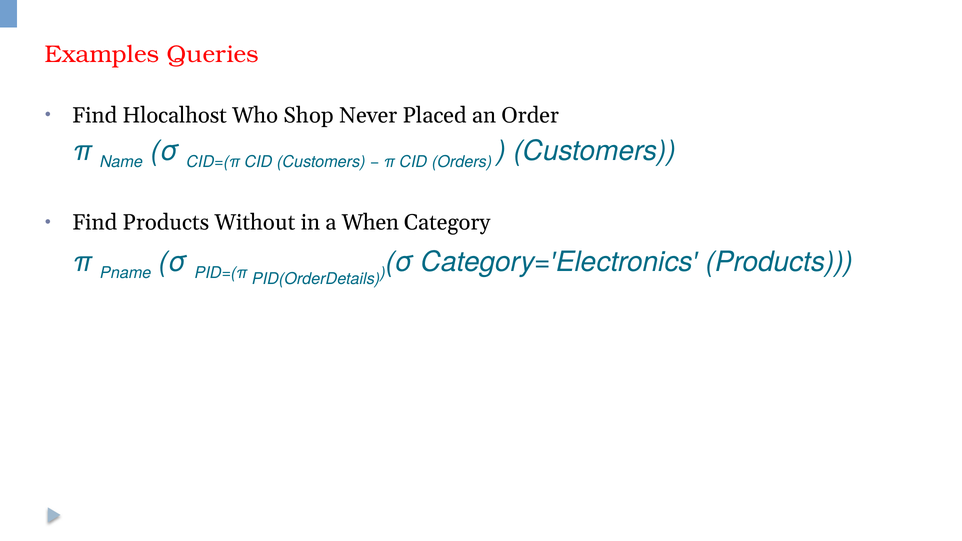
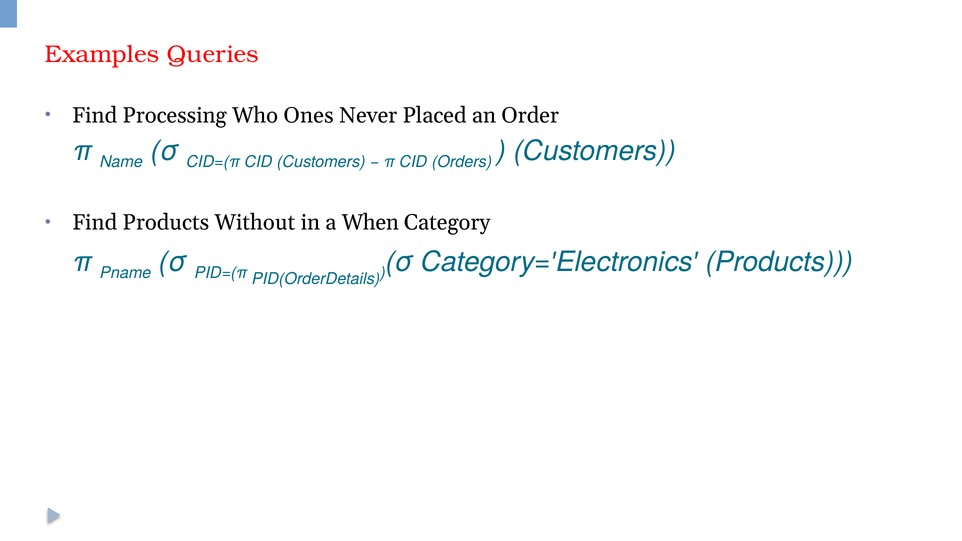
Hlocalhost: Hlocalhost -> Processing
Shop: Shop -> Ones
